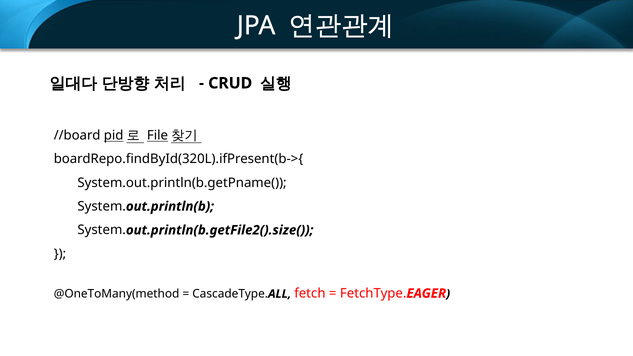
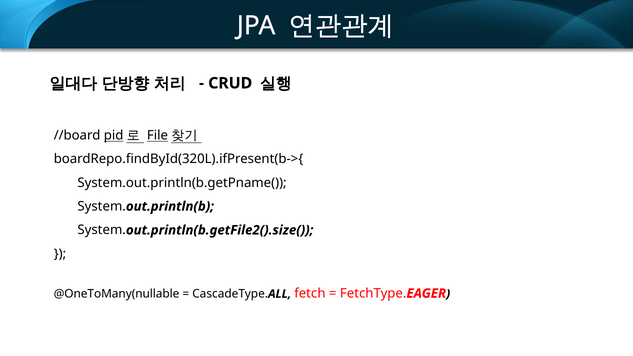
@OneToMany(method: @OneToMany(method -> @OneToMany(nullable
